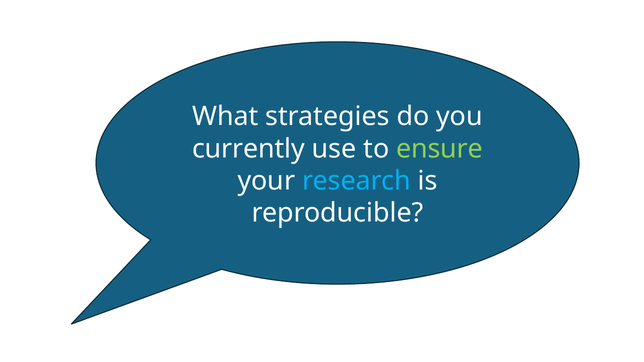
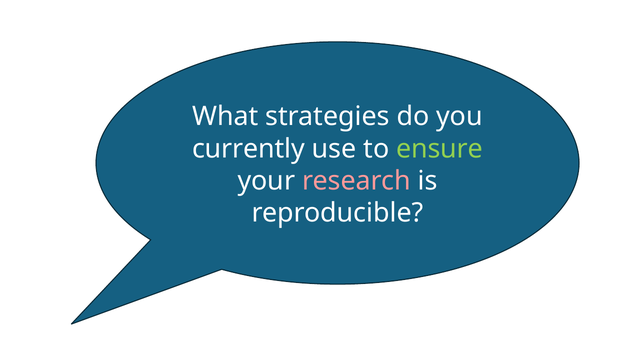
research colour: light blue -> pink
